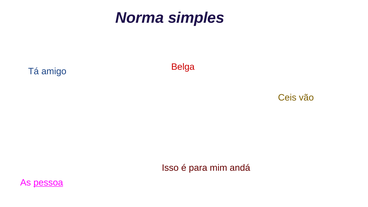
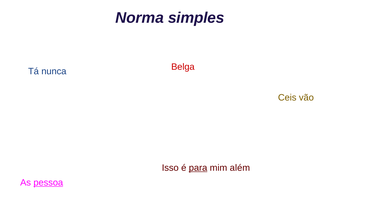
amigo: amigo -> nunca
para underline: none -> present
andá: andá -> além
